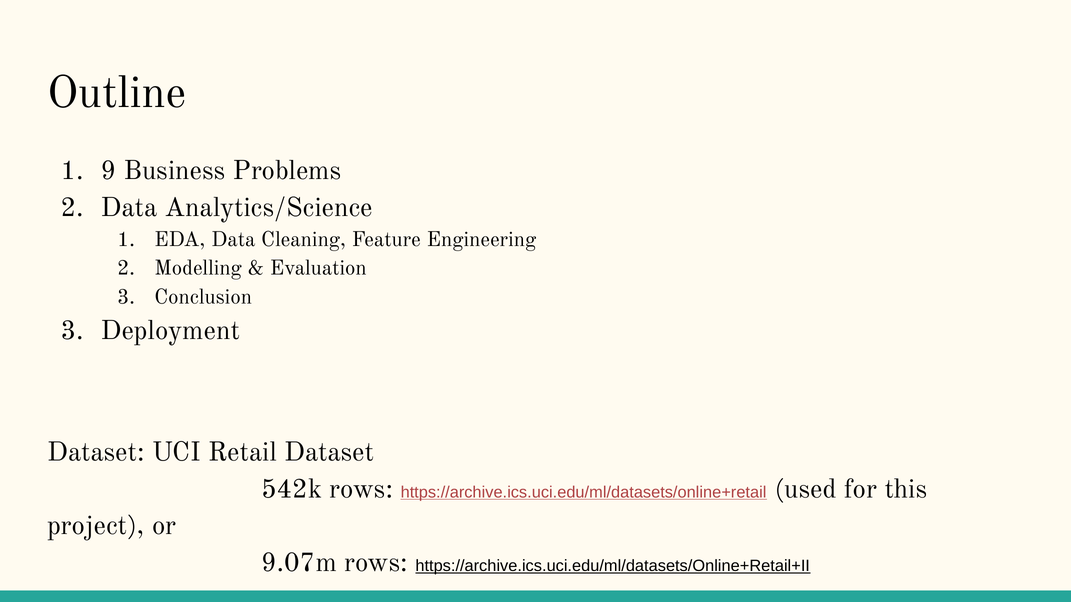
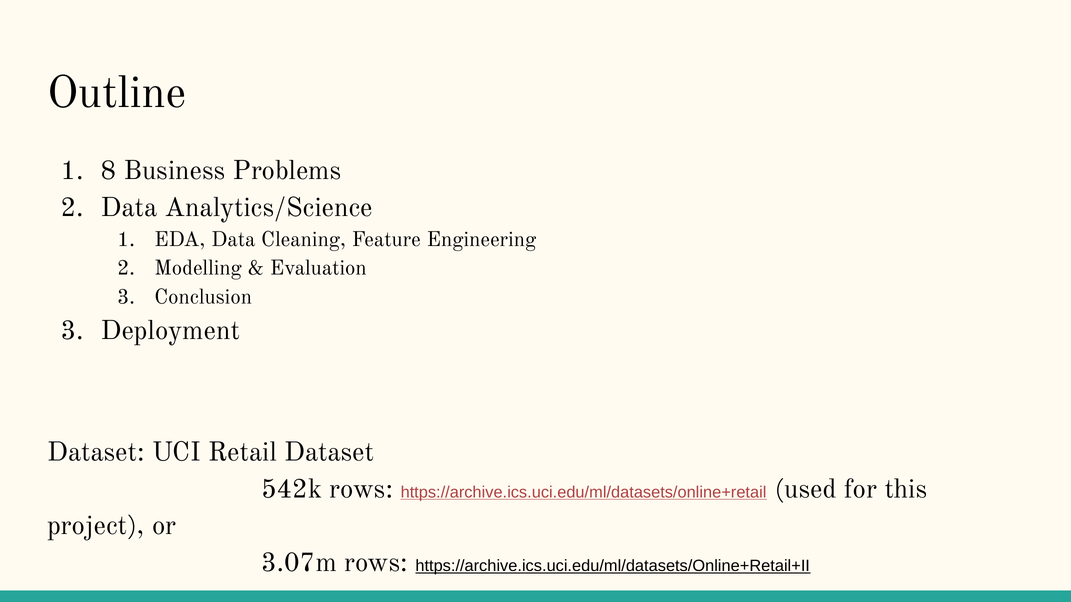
9: 9 -> 8
9.07m: 9.07m -> 3.07m
